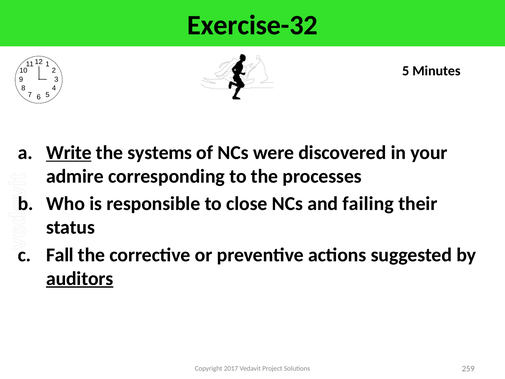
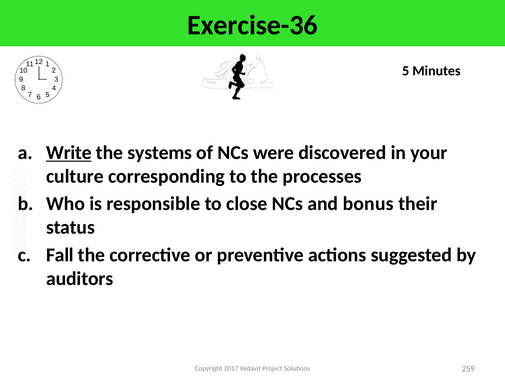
Exercise-32: Exercise-32 -> Exercise-36
admire: admire -> culture
failing: failing -> bonus
auditors underline: present -> none
